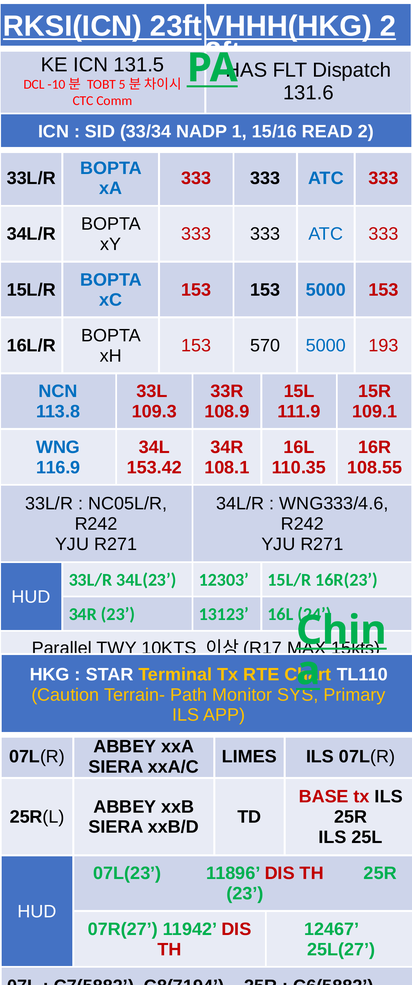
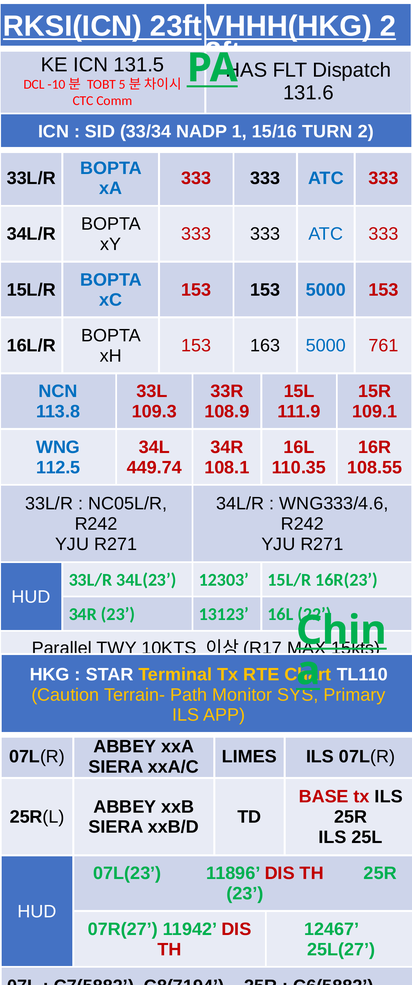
READ: READ -> TURN
570: 570 -> 163
193: 193 -> 761
116.9: 116.9 -> 112.5
153.42: 153.42 -> 449.74
24: 24 -> 22
